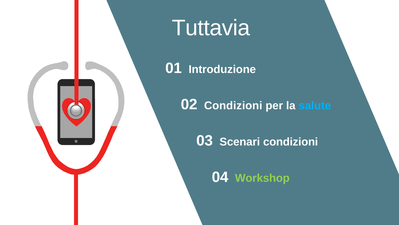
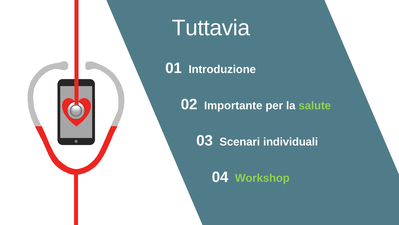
Condizioni at (233, 105): Condizioni -> Importante
salute colour: light blue -> light green
Scenari condizioni: condizioni -> individuali
